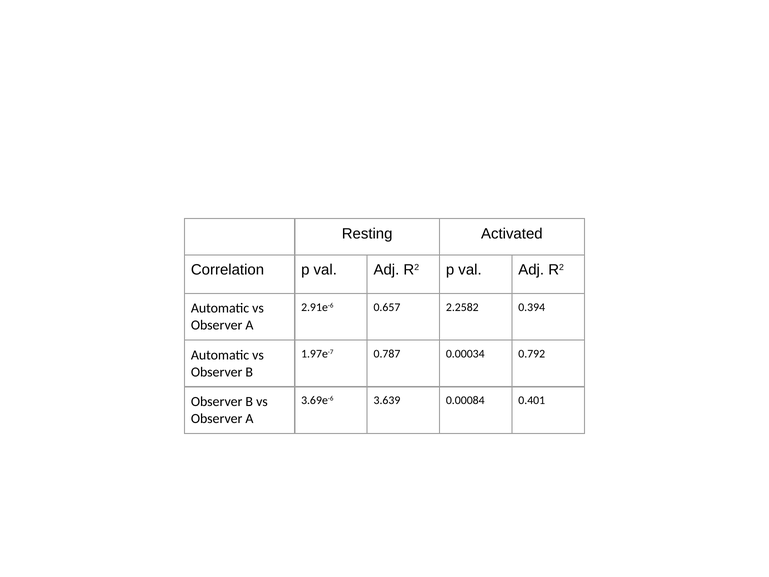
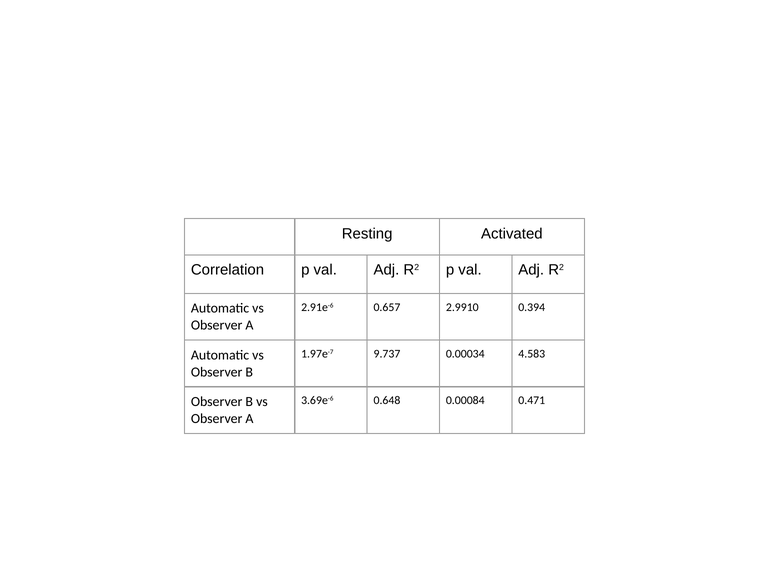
2.2582: 2.2582 -> 2.9910
0.787: 0.787 -> 9.737
0.792: 0.792 -> 4.583
3.639: 3.639 -> 0.648
0.401: 0.401 -> 0.471
